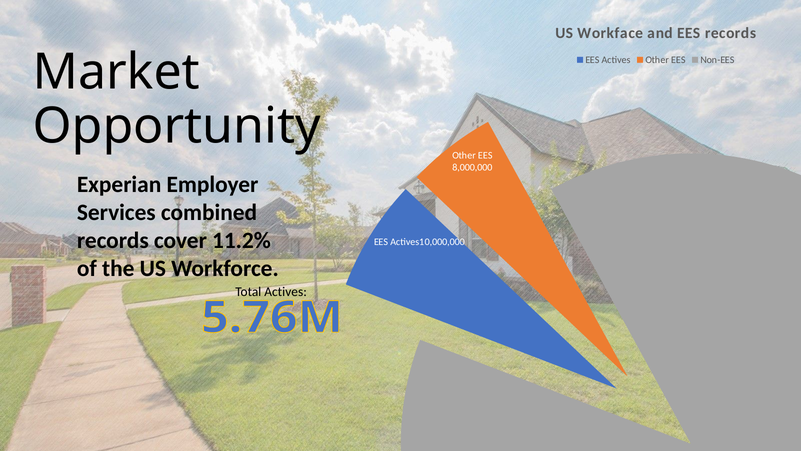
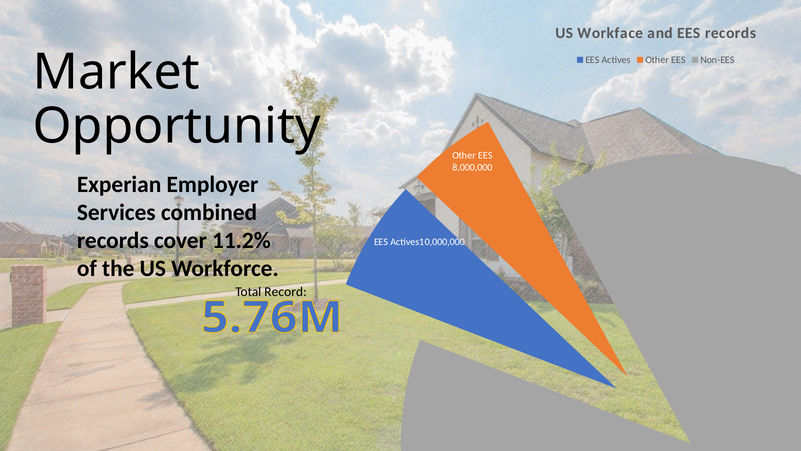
Total Actives: Actives -> Record
